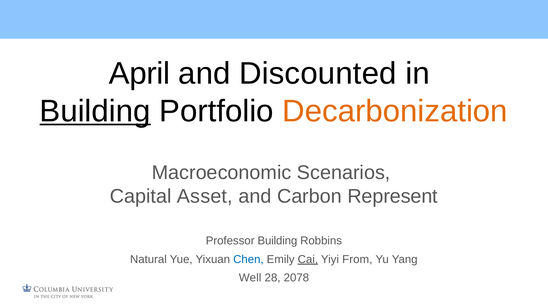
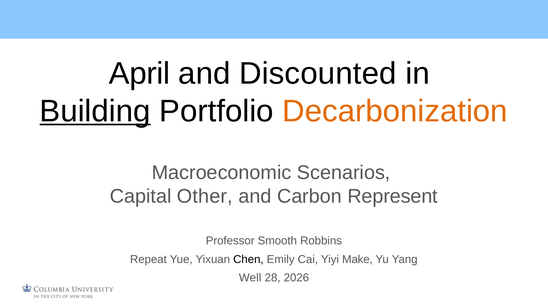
Asset: Asset -> Other
Professor Building: Building -> Smooth
Natural: Natural -> Repeat
Chen colour: blue -> black
Cai underline: present -> none
From: From -> Make
2078: 2078 -> 2026
